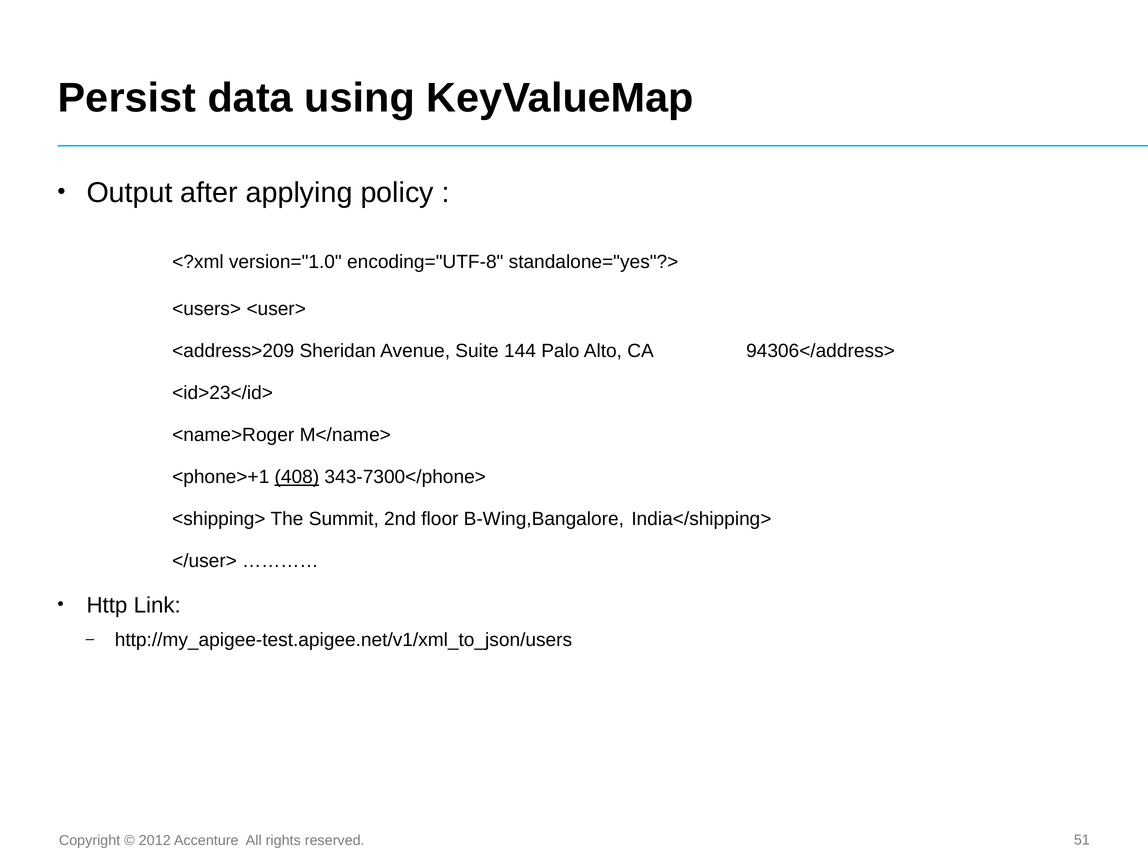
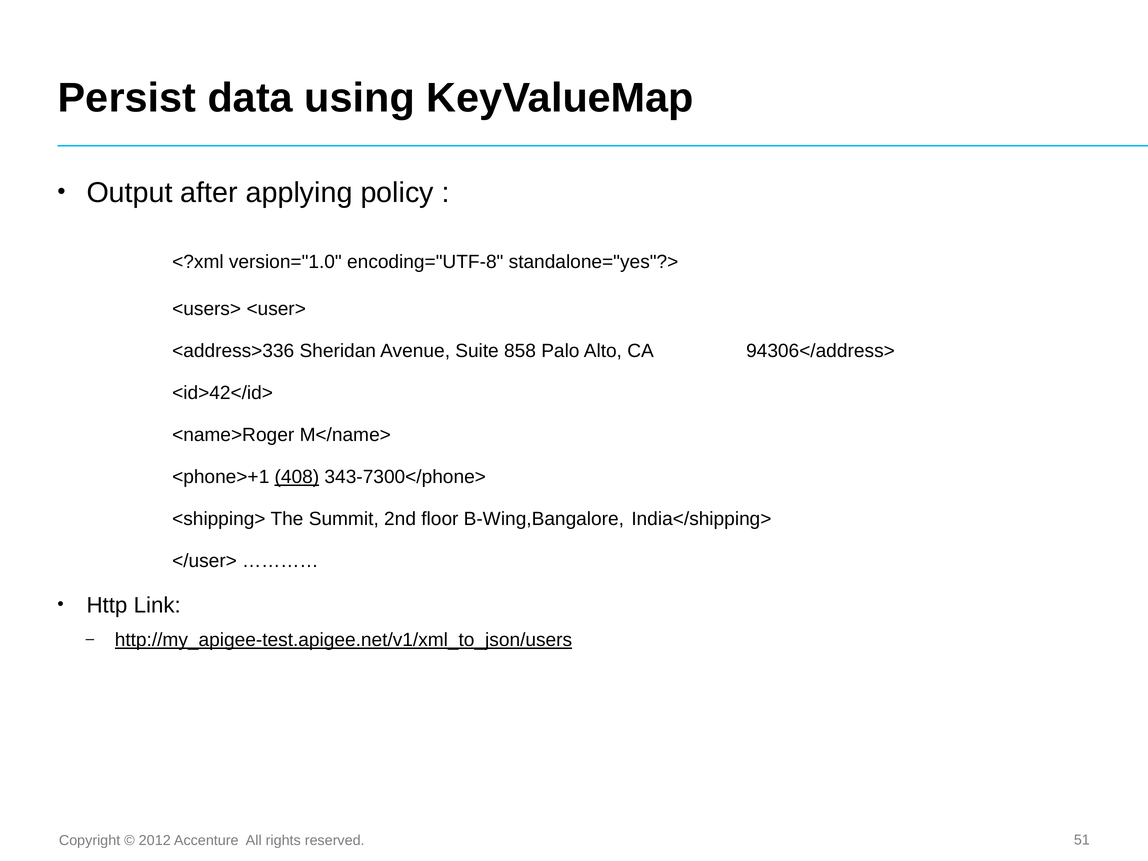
<address>209: <address>209 -> <address>336
144: 144 -> 858
<id>23</id>: <id>23</id> -> <id>42</id>
http://my_apigee-test.apigee.net/v1/xml_to_json/users underline: none -> present
